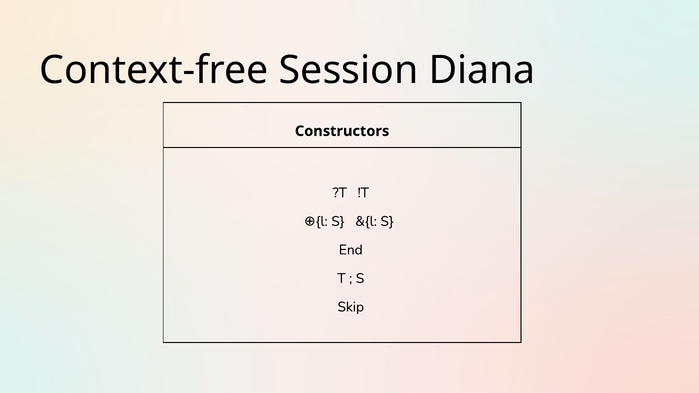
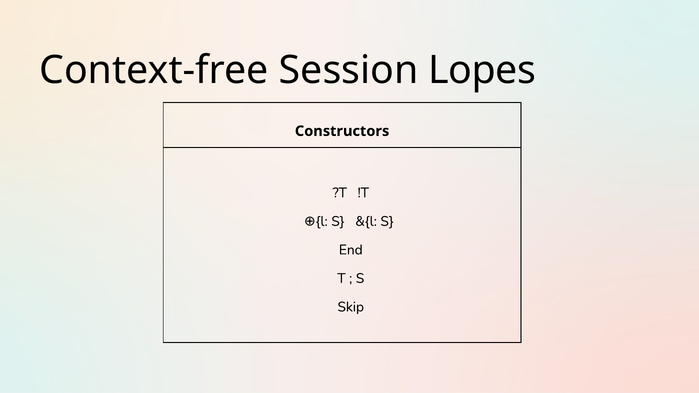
Diana: Diana -> Lopes
